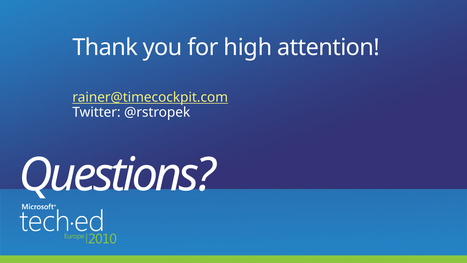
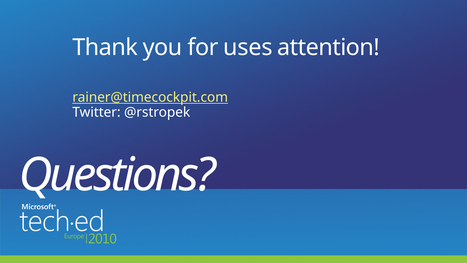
high: high -> uses
